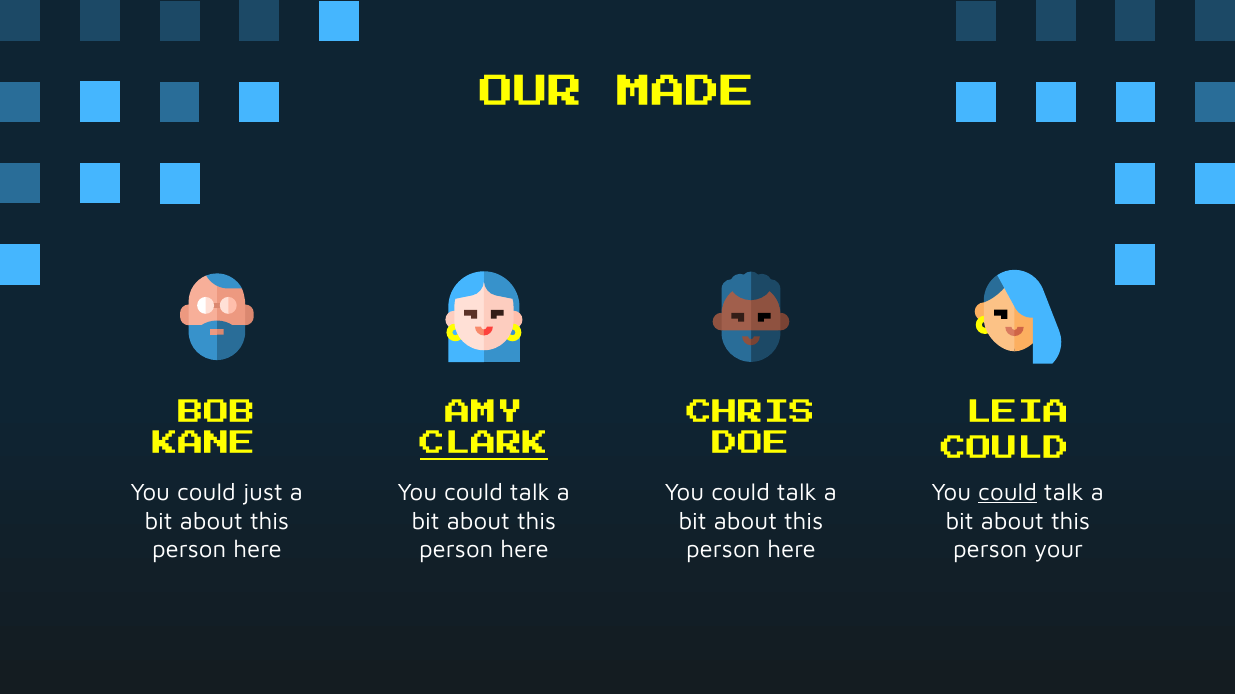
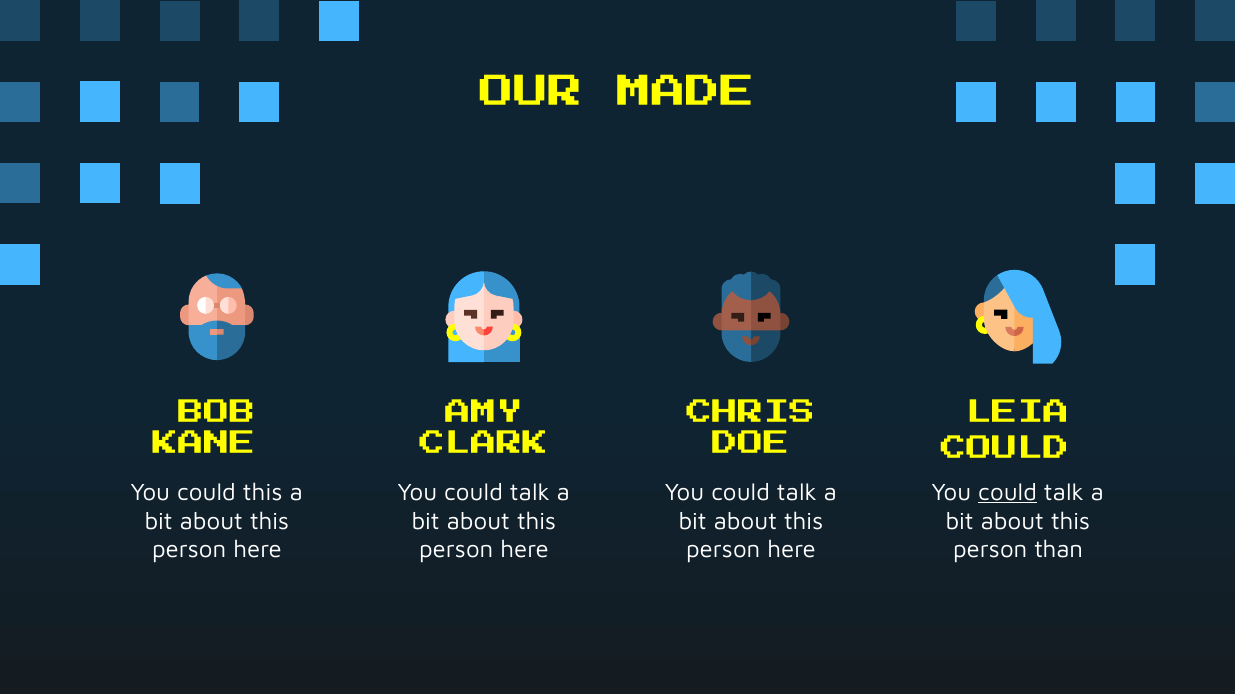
CLARK underline: present -> none
could just: just -> this
your: your -> than
